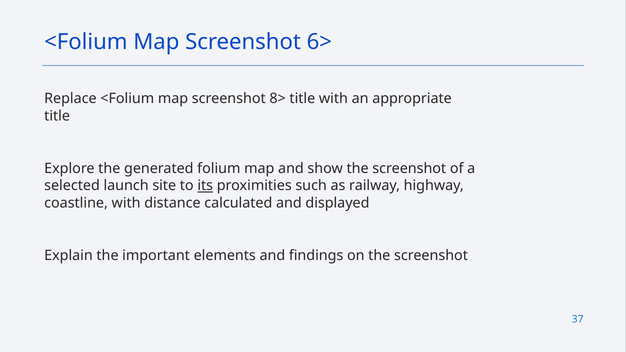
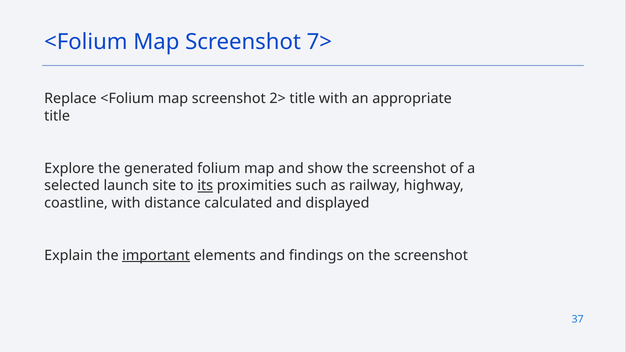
6>: 6> -> 7>
8>: 8> -> 2>
important underline: none -> present
